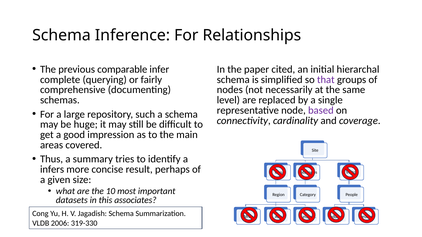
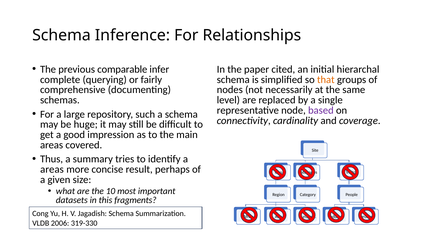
that colour: purple -> orange
infers at (52, 170): infers -> areas
associates: associates -> fragments
